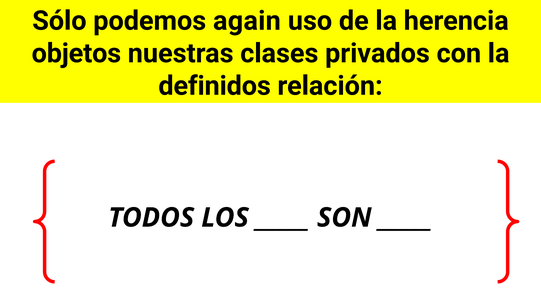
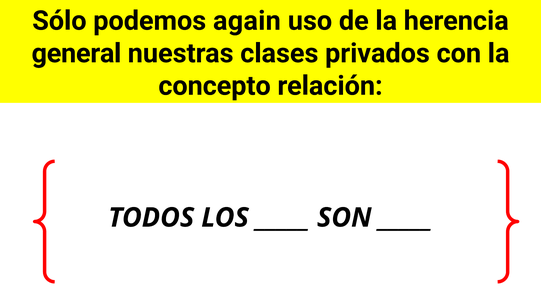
objetos: objetos -> general
definidos: definidos -> concepto
